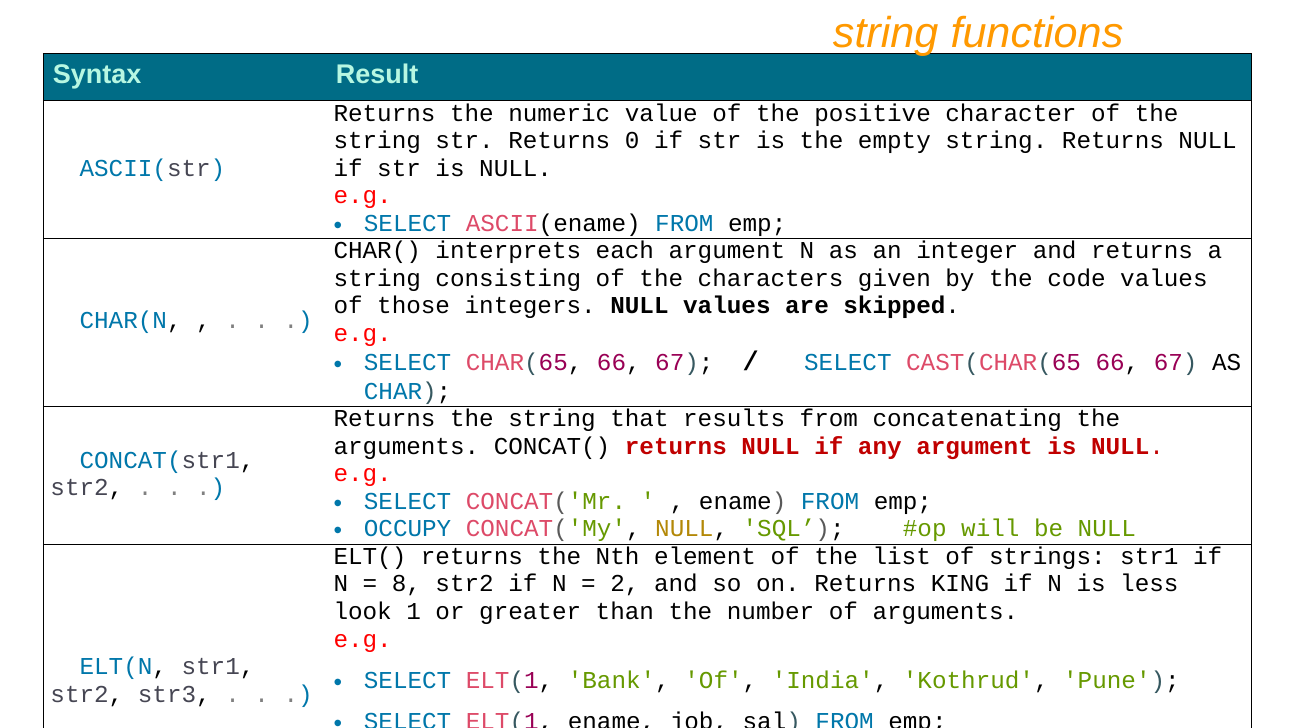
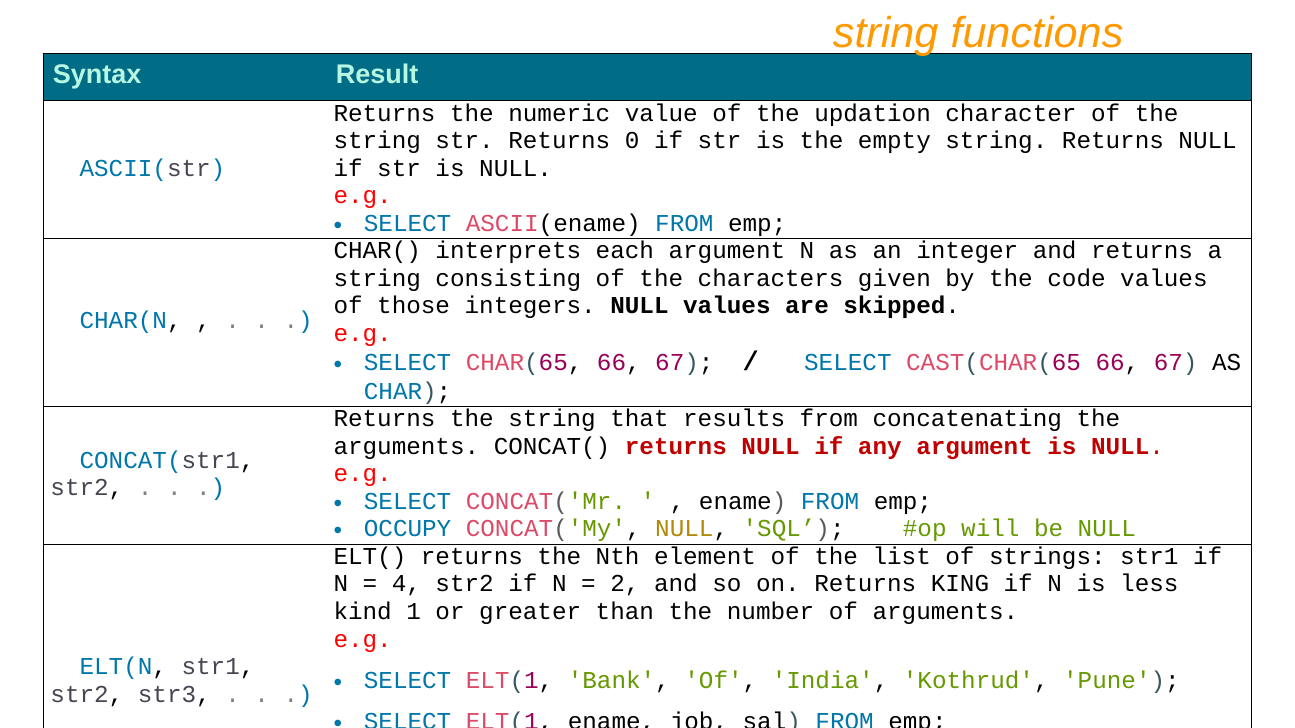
positive: positive -> updation
8: 8 -> 4
look: look -> kind
